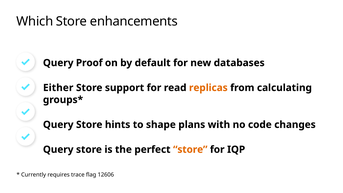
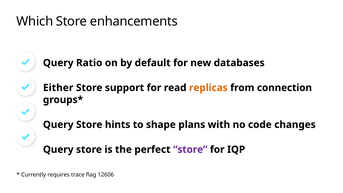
Proof: Proof -> Ratio
calculating: calculating -> connection
store at (190, 149) colour: orange -> purple
